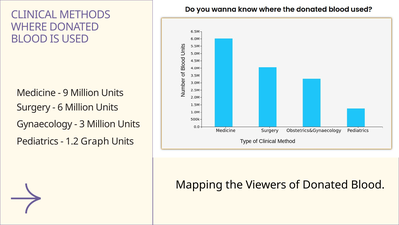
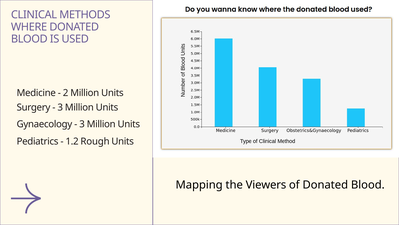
9: 9 -> 2
6 at (60, 107): 6 -> 3
Graph: Graph -> Rough
